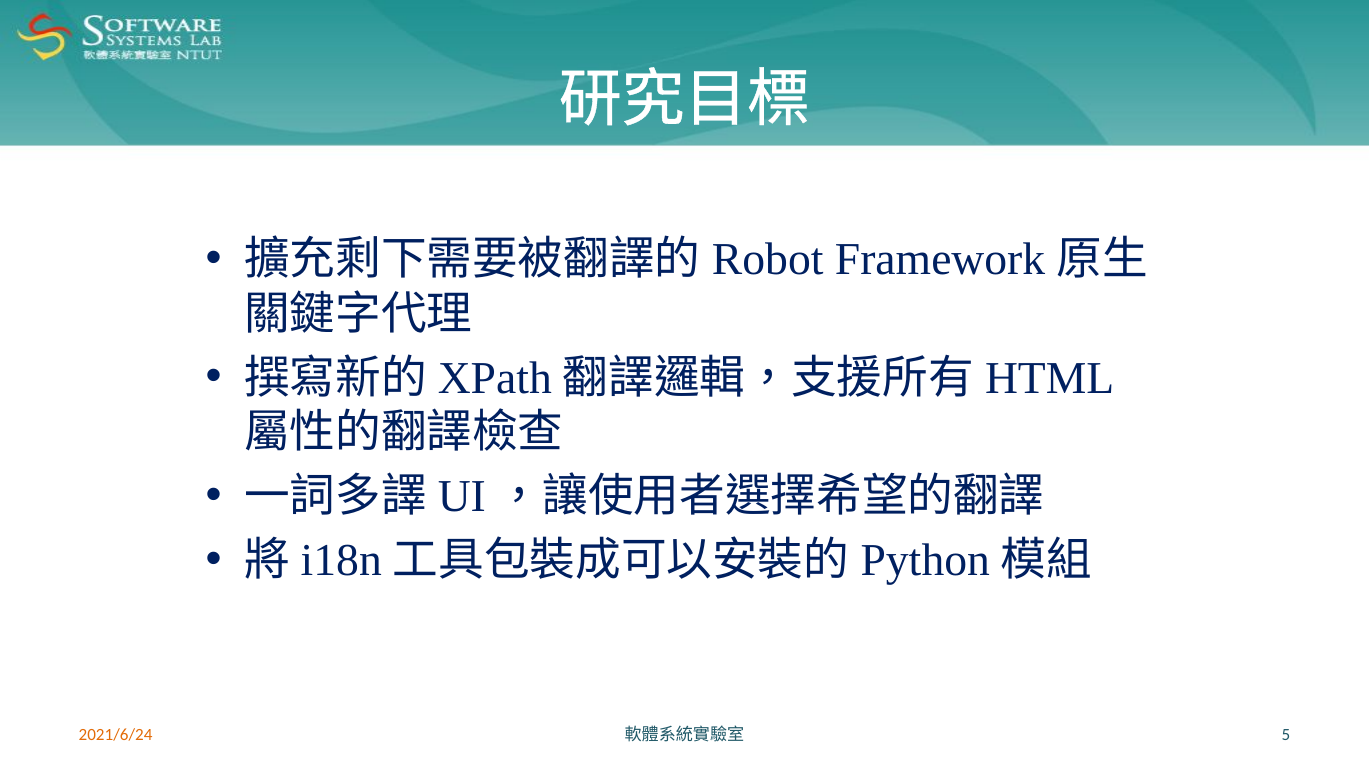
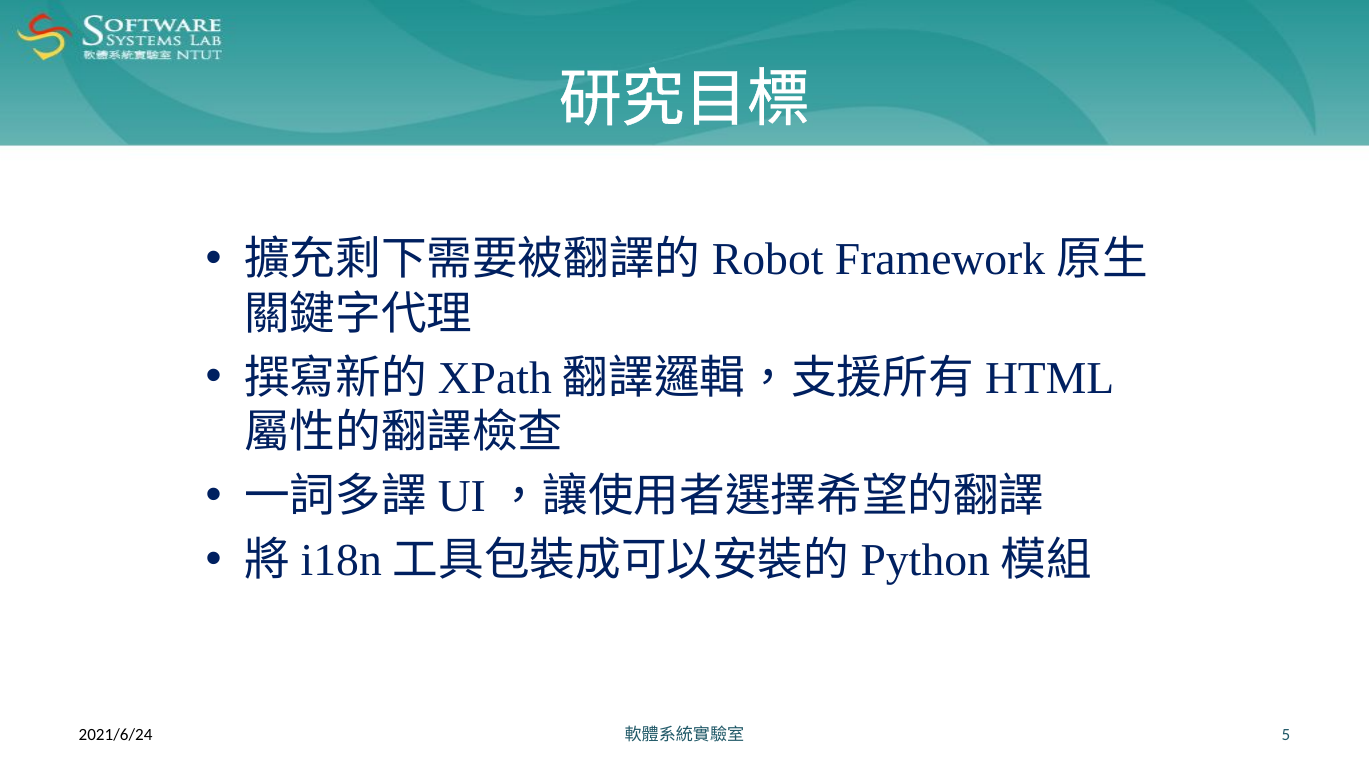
2021/6/24 colour: orange -> black
